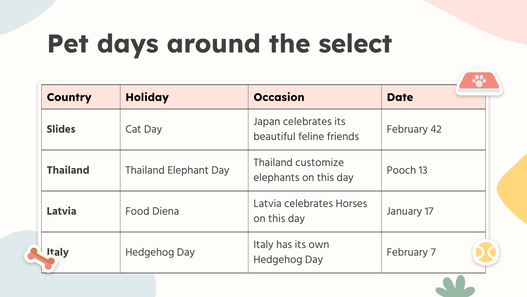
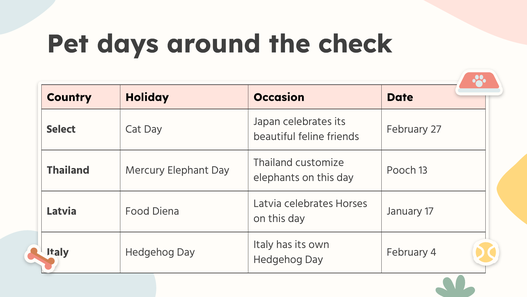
select: select -> check
Slides: Slides -> Select
42: 42 -> 27
Thailand Thailand: Thailand -> Mercury
7: 7 -> 4
